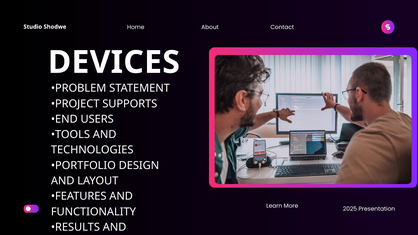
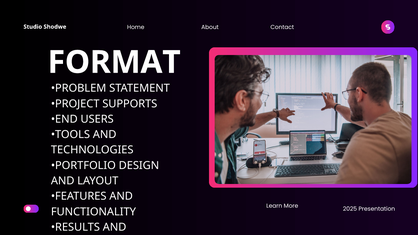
DEVICES: DEVICES -> FORMAT
